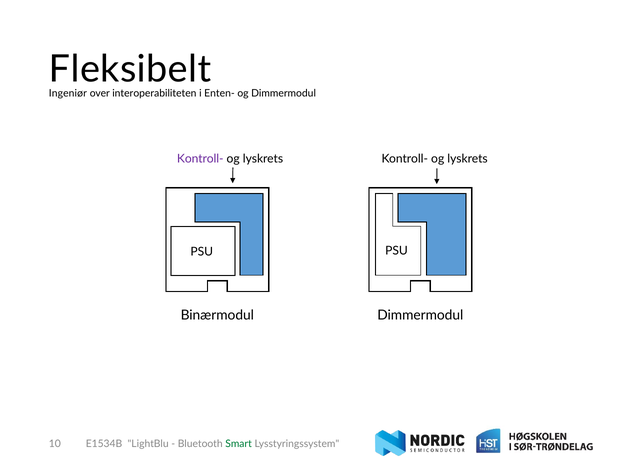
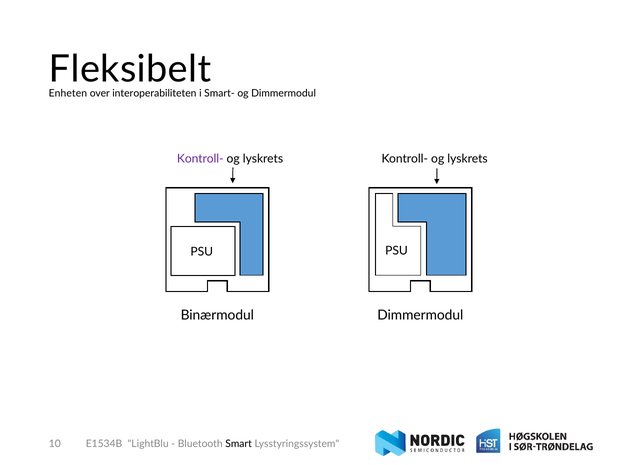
Ingeniør: Ingeniør -> Enheten
Enten-: Enten- -> Smart-
Smart colour: green -> black
